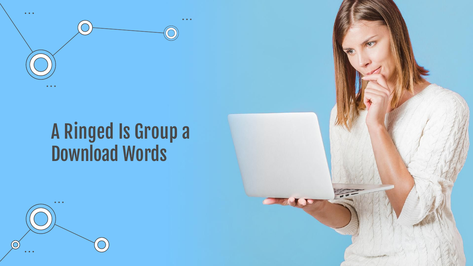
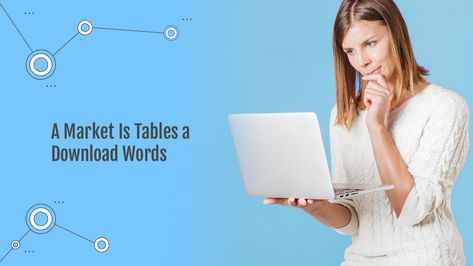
Ringed: Ringed -> Market
Group: Group -> Tables
